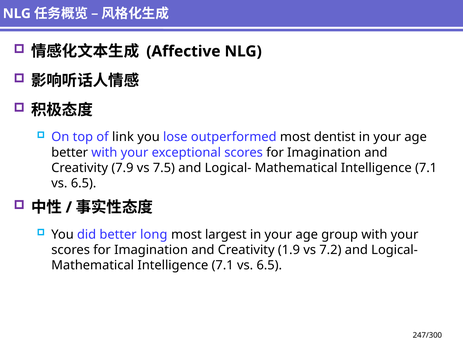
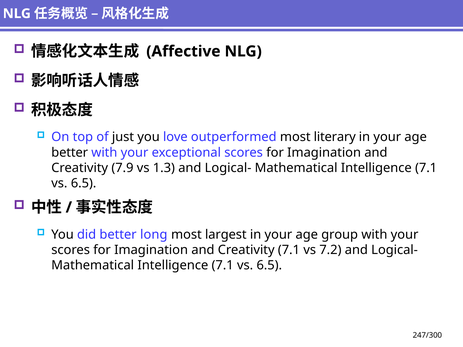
link: link -> just
lose: lose -> love
dentist: dentist -> literary
7.5: 7.5 -> 1.3
Creativity 1.9: 1.9 -> 7.1
